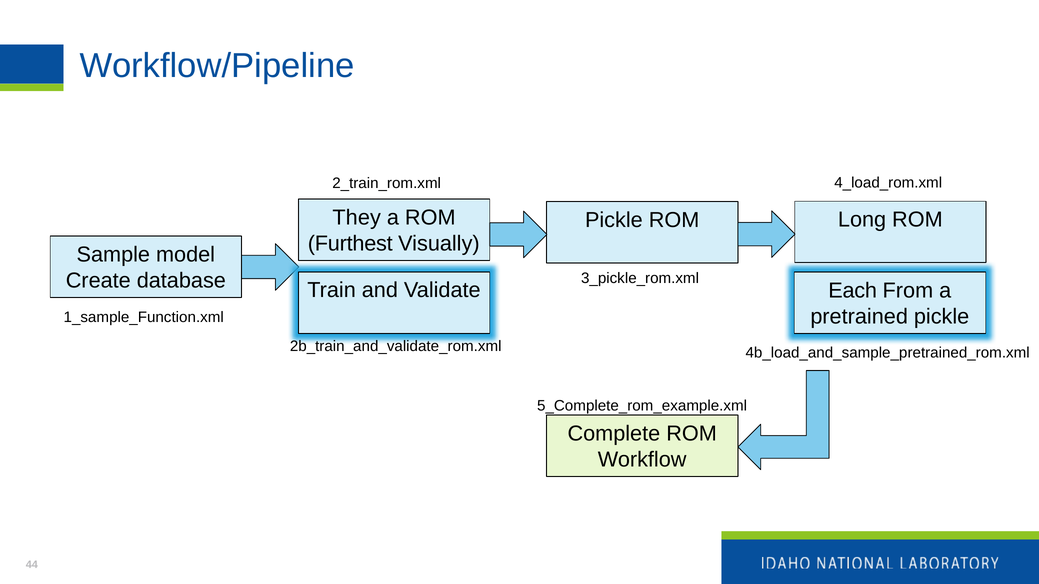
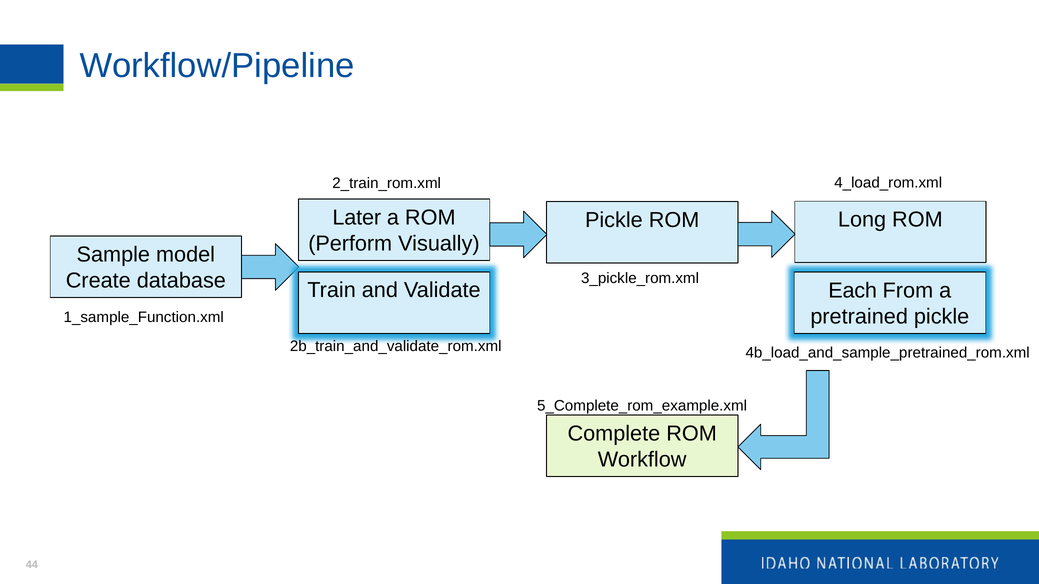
They: They -> Later
Furthest: Furthest -> Perform
